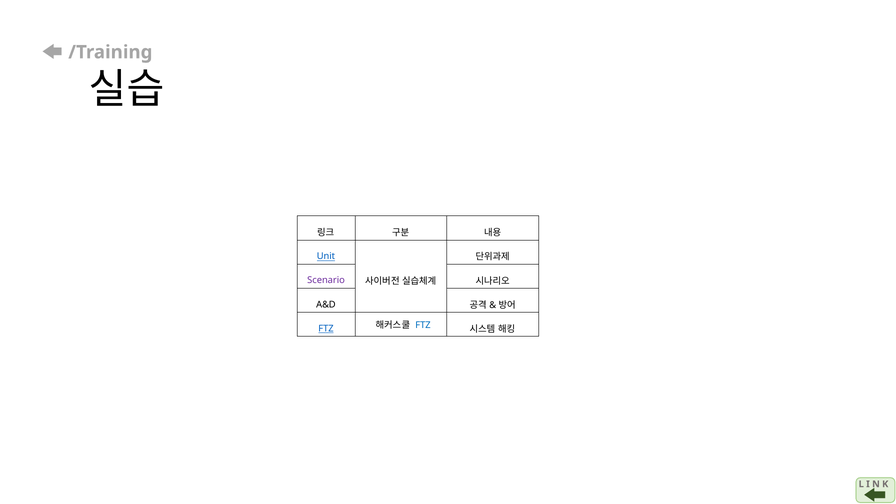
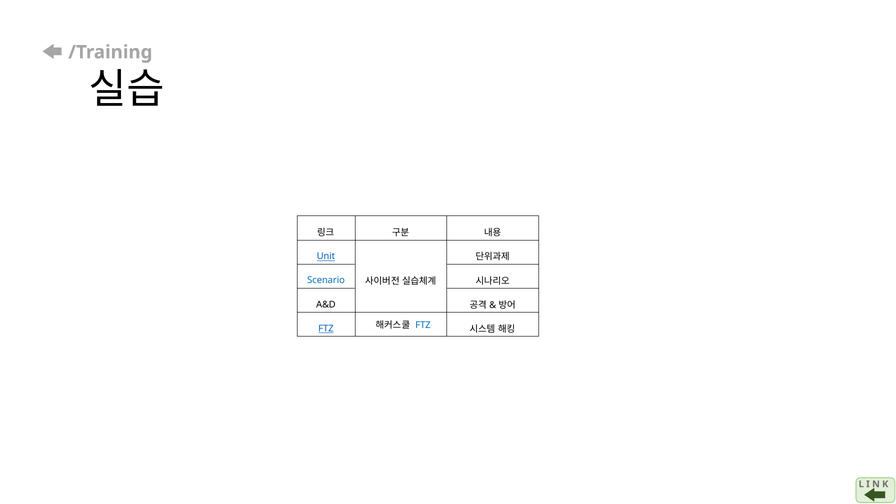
Scenario colour: purple -> blue
